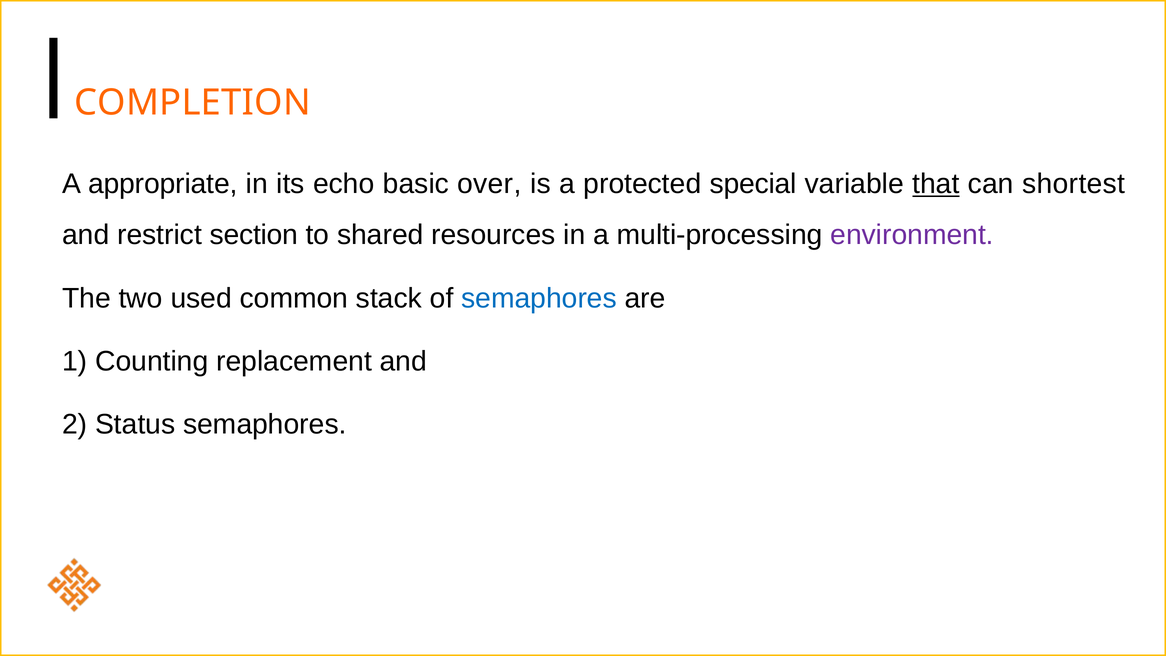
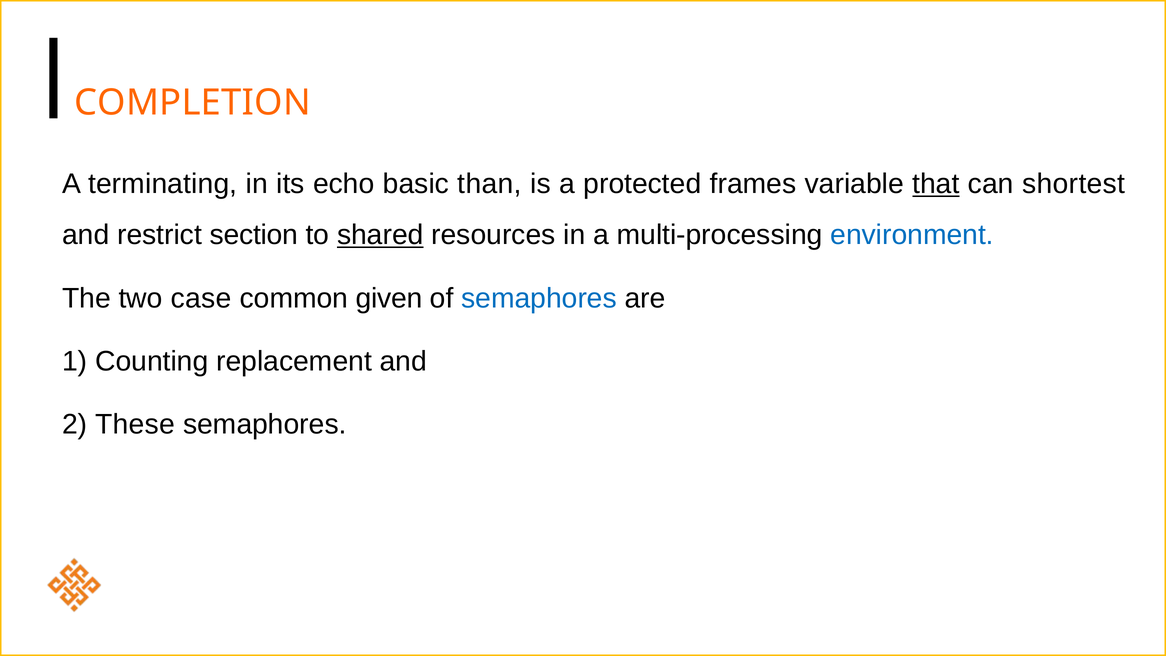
appropriate: appropriate -> terminating
over: over -> than
special: special -> frames
shared underline: none -> present
environment colour: purple -> blue
used: used -> case
stack: stack -> given
Status: Status -> These
